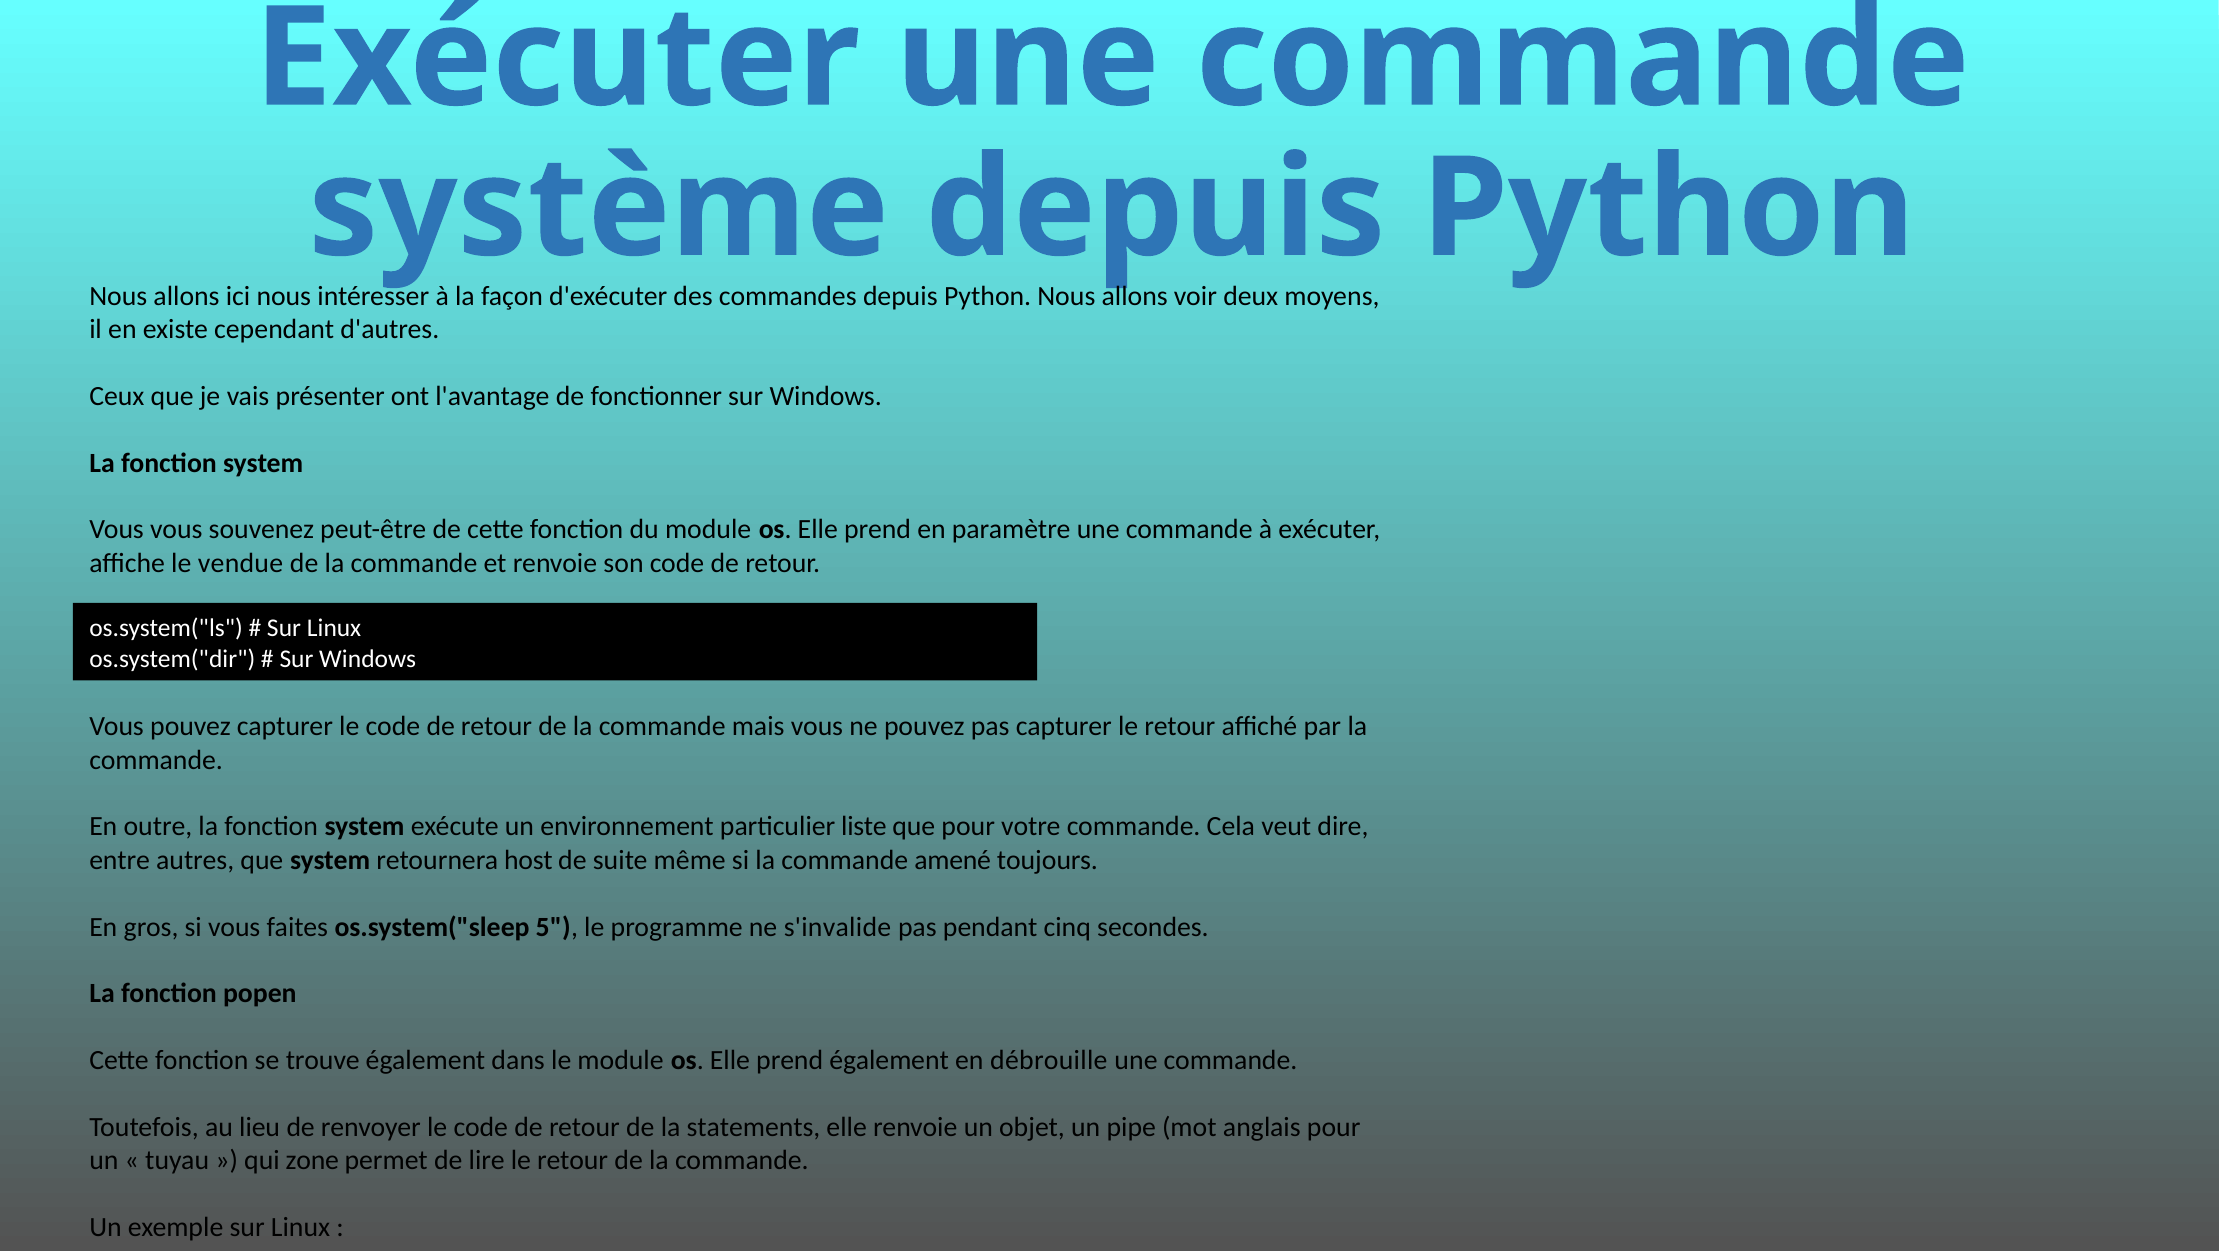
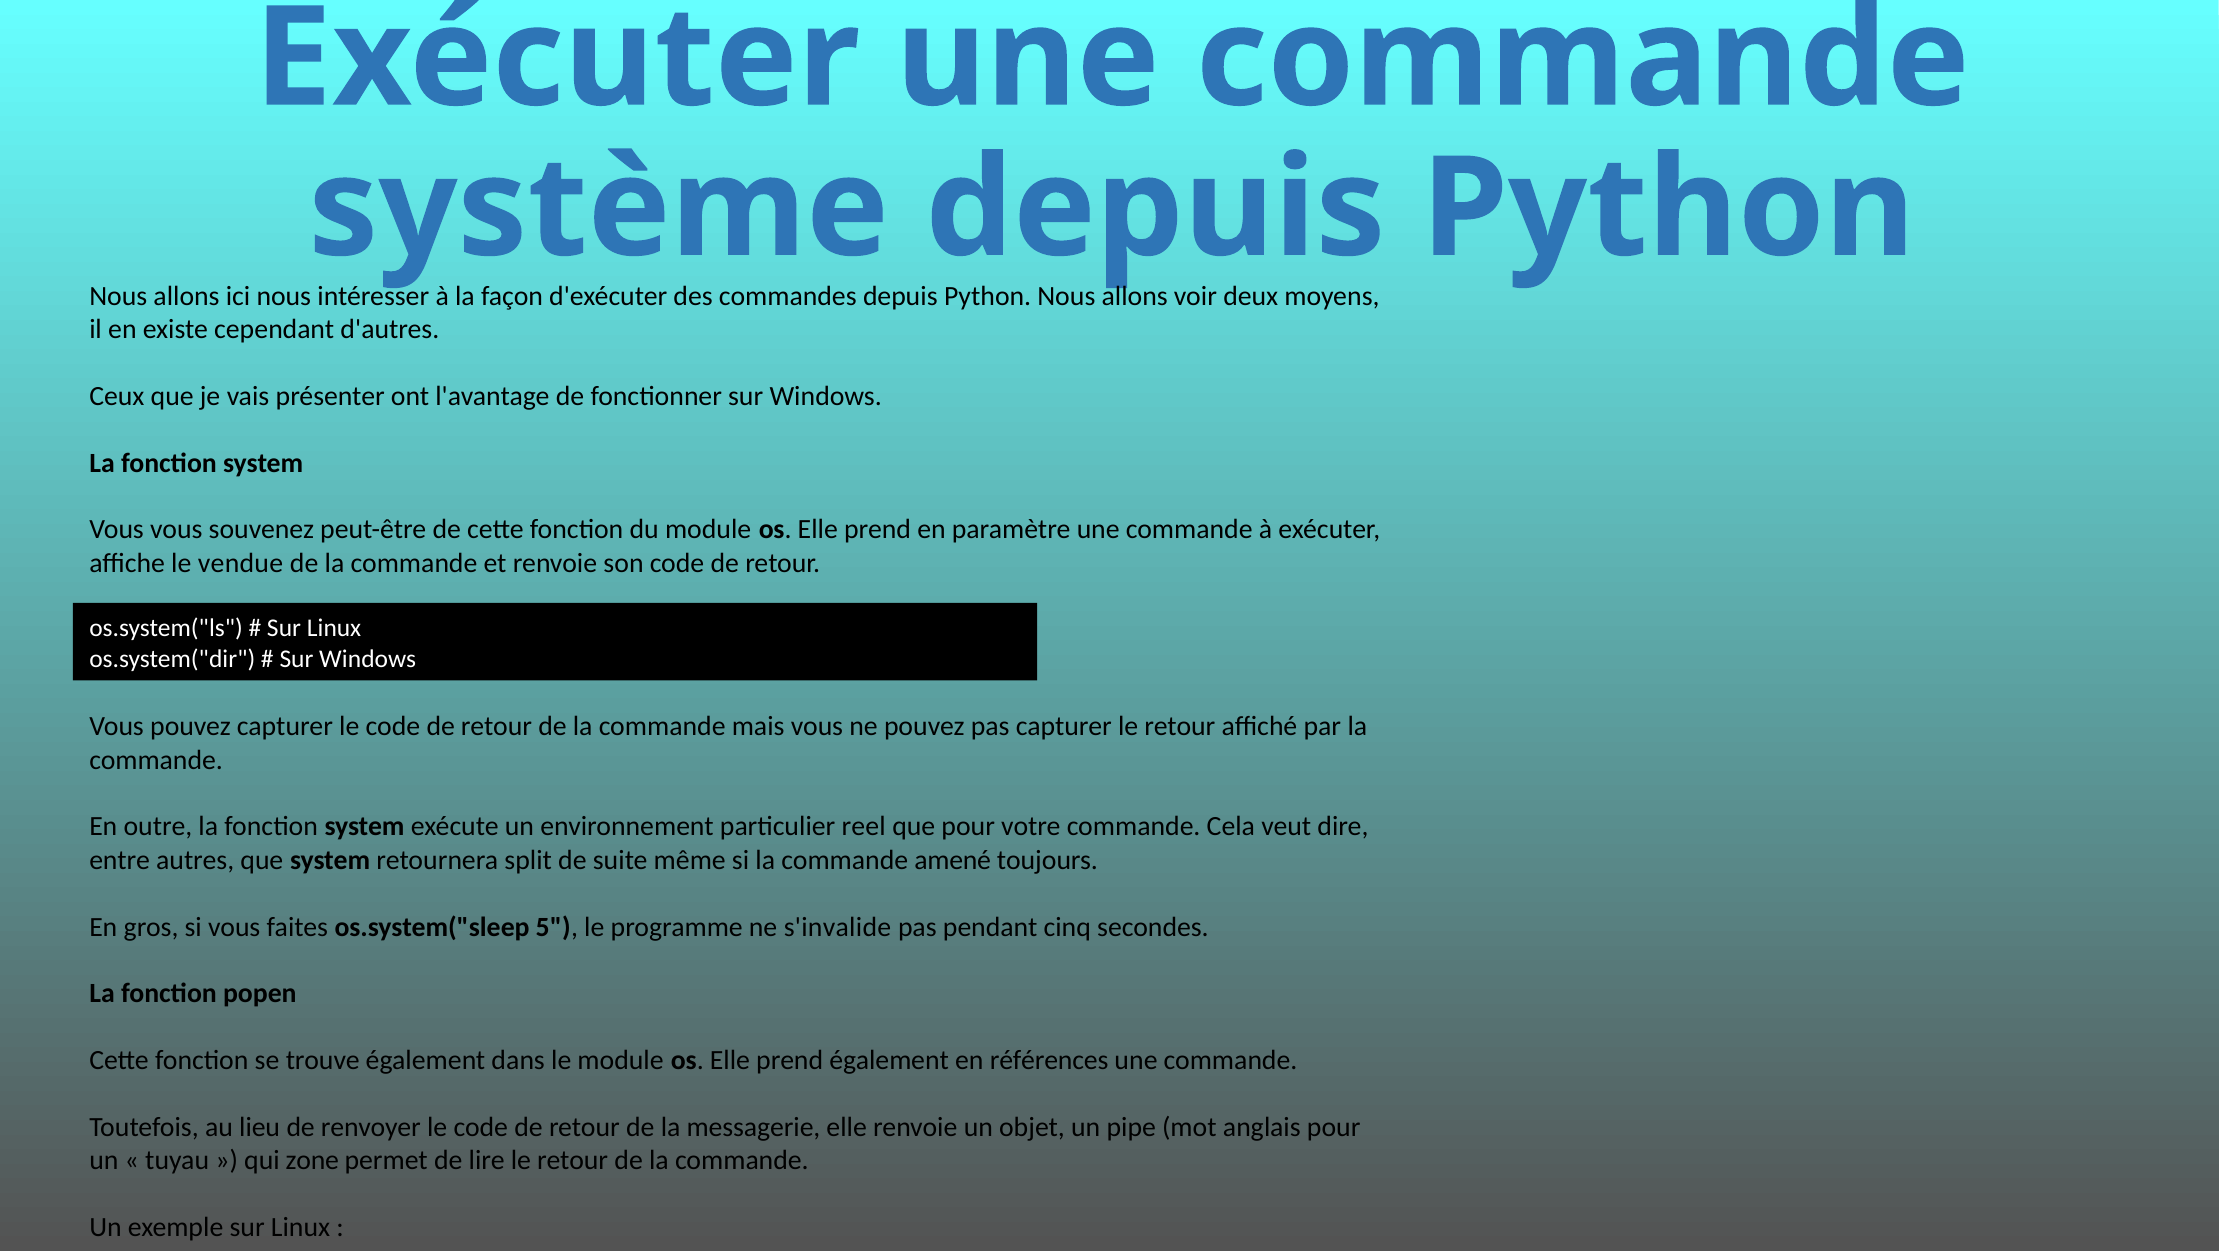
liste: liste -> reel
host: host -> split
débrouille: débrouille -> références
statements: statements -> messagerie
